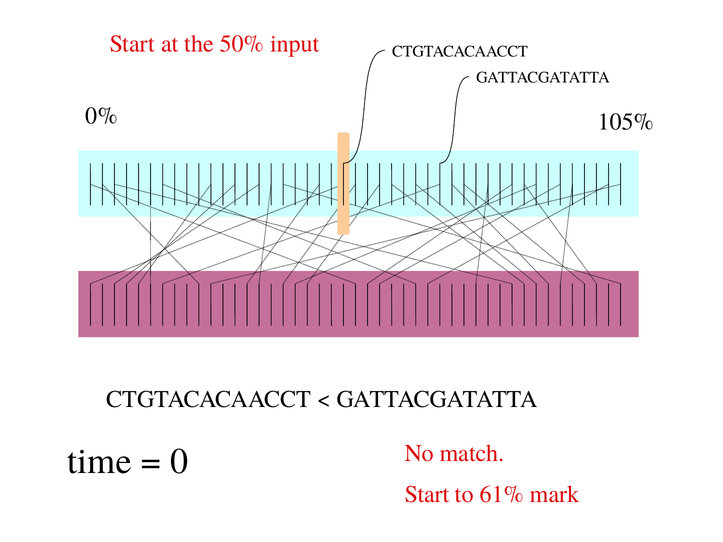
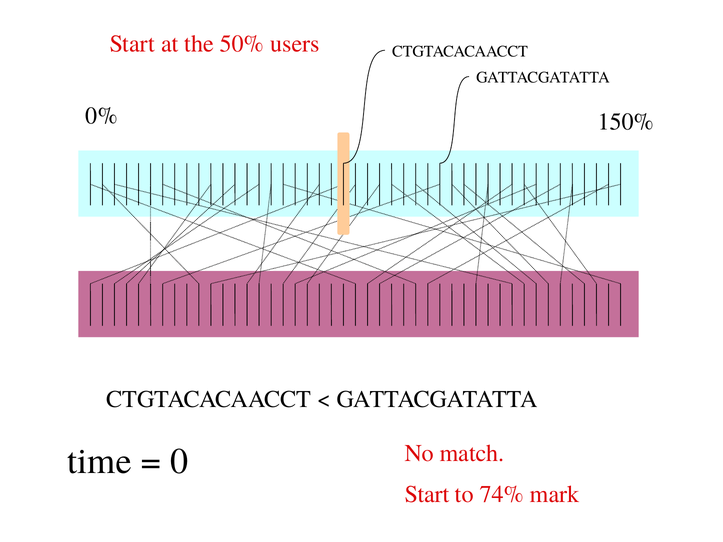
input: input -> users
105%: 105% -> 150%
61%: 61% -> 74%
